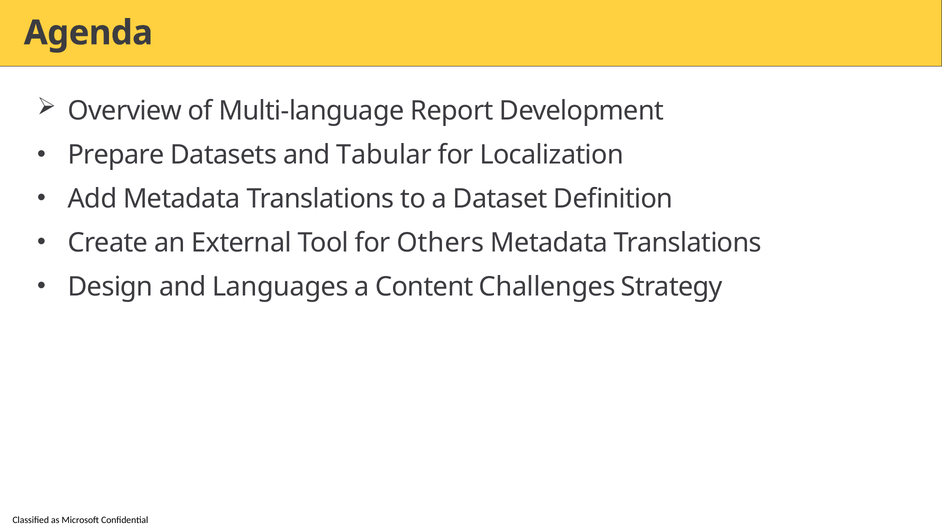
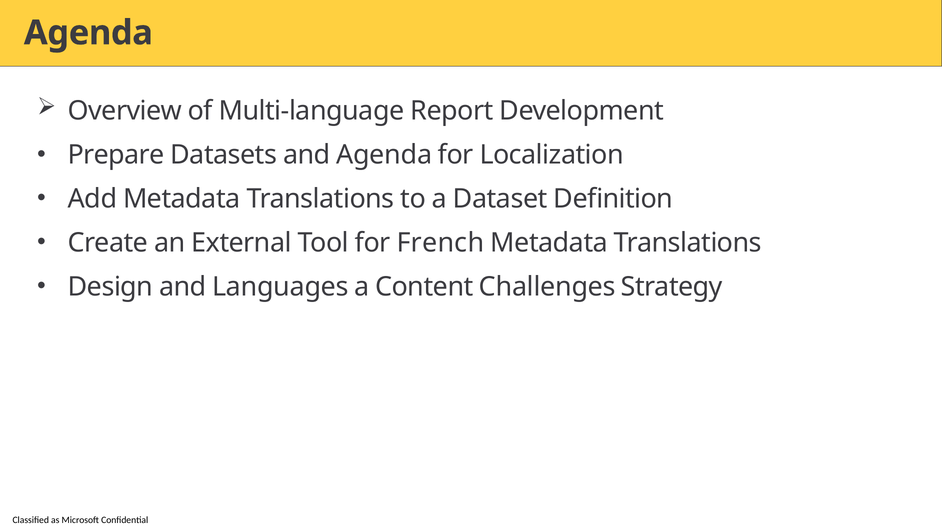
and Tabular: Tabular -> Agenda
Others: Others -> French
